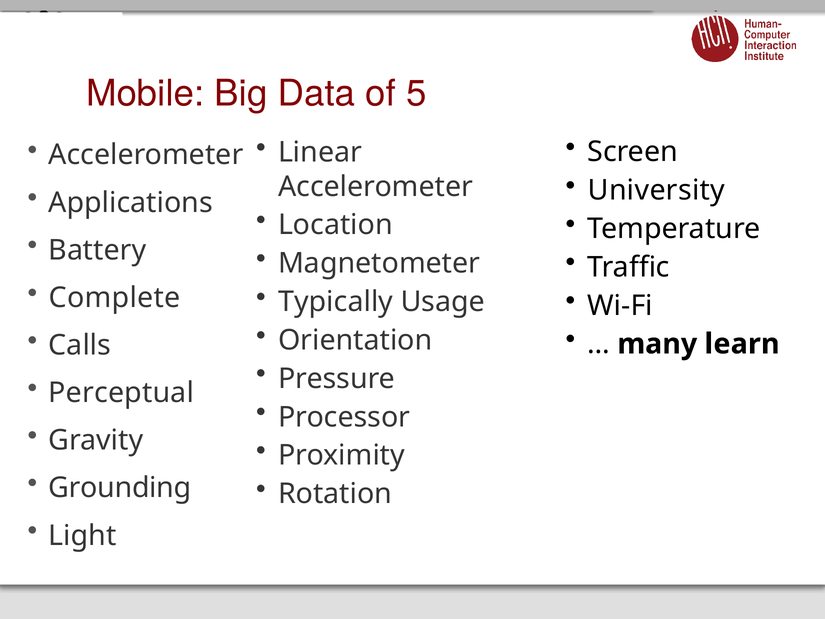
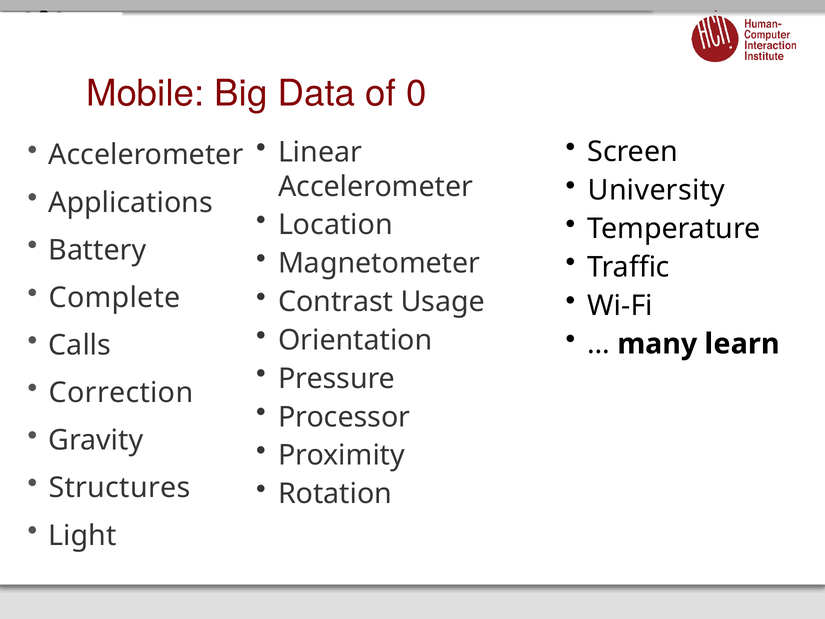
5: 5 -> 0
Typically: Typically -> Contrast
Perceptual: Perceptual -> Correction
Grounding: Grounding -> Structures
